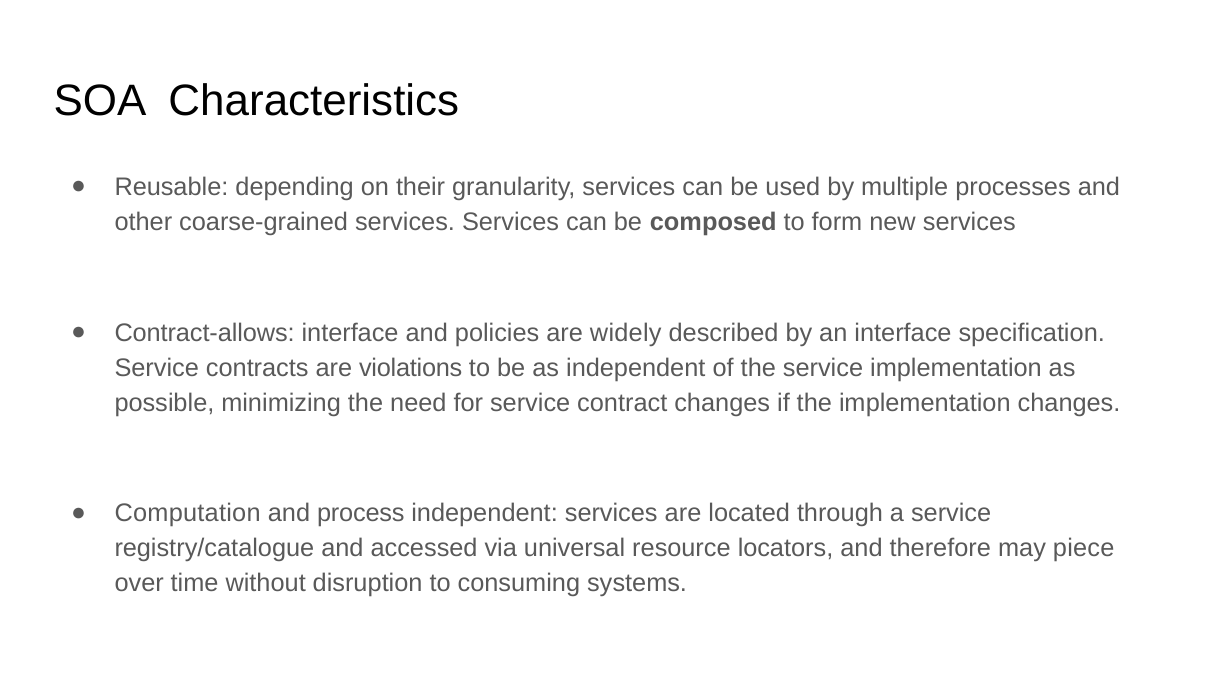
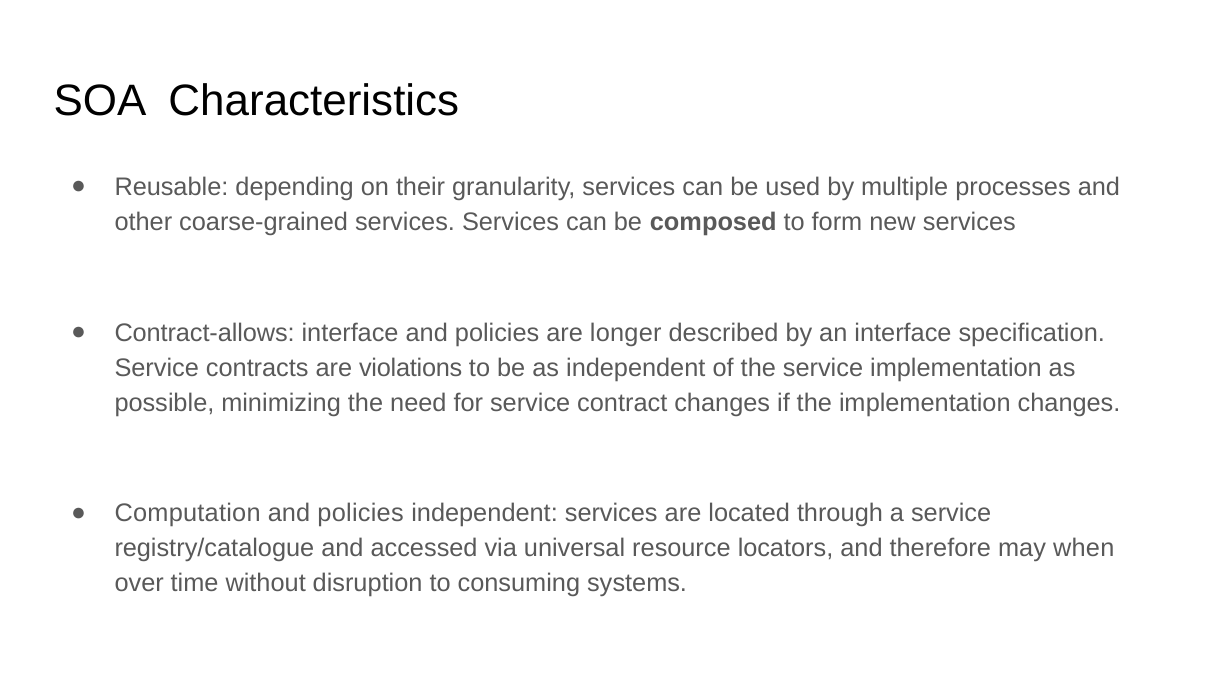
widely: widely -> longer
process at (361, 513): process -> policies
piece: piece -> when
